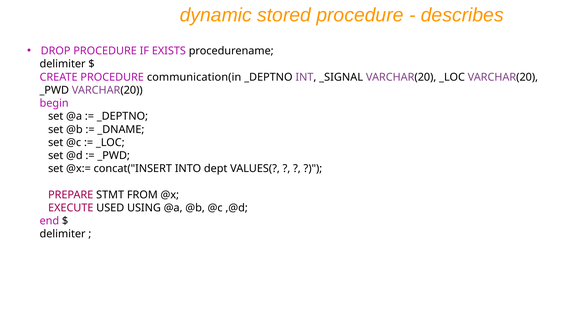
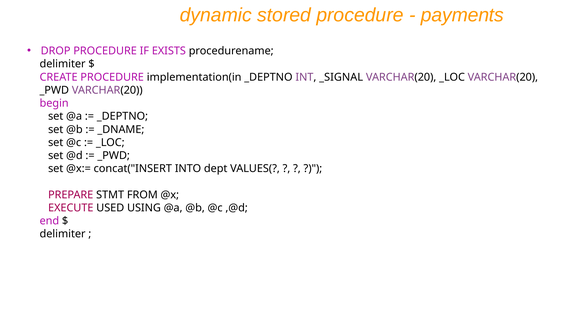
describes: describes -> payments
communication(in: communication(in -> implementation(in
